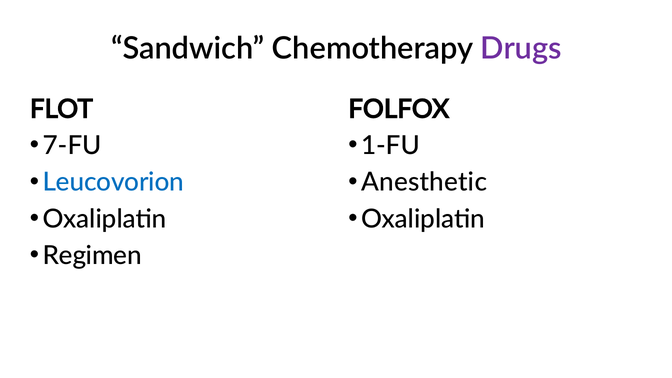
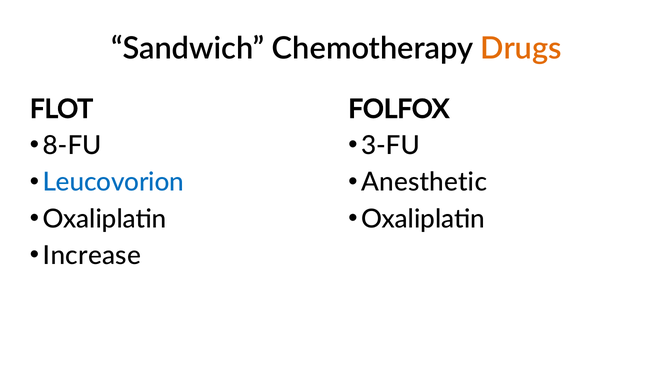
Drugs colour: purple -> orange
7-FU: 7-FU -> 8-FU
1-FU: 1-FU -> 3-FU
Regimen: Regimen -> Increase
